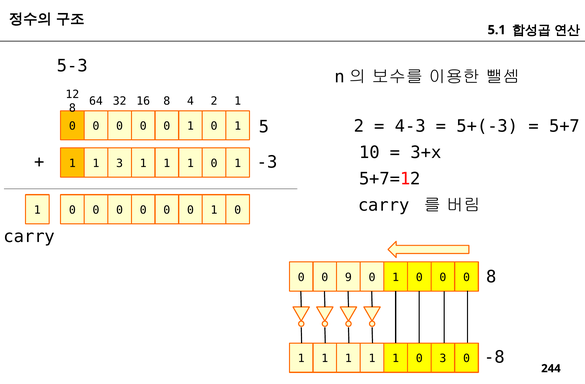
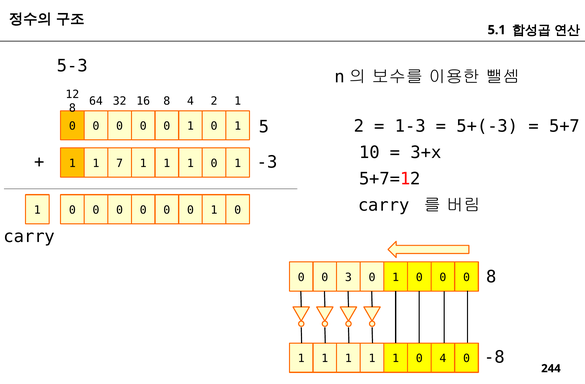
4-3: 4-3 -> 1-3
1 3: 3 -> 7
9: 9 -> 3
0 3: 3 -> 4
